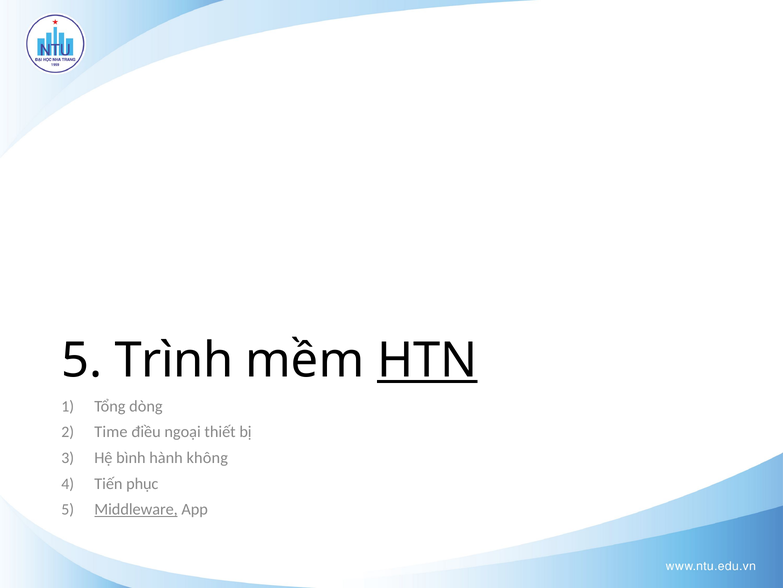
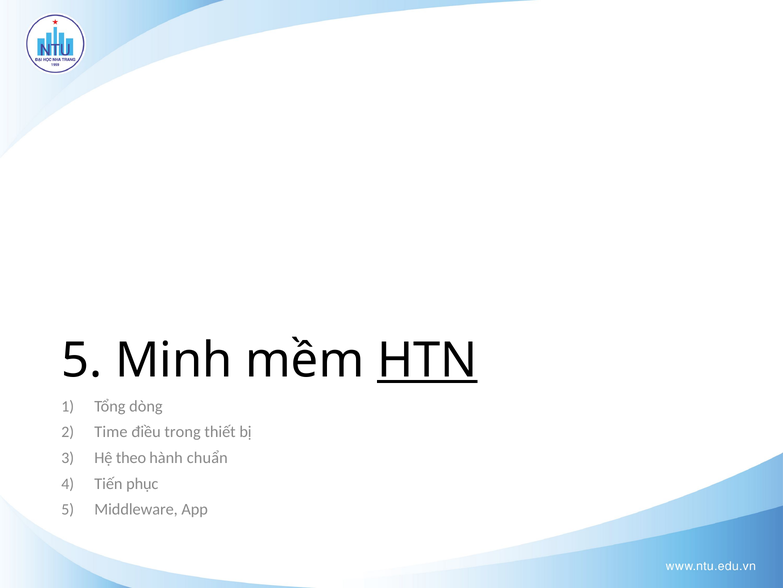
Trình: Trình -> Minh
ngoại: ngoại -> trong
bình: bình -> theo
không: không -> chuẩn
Middleware underline: present -> none
